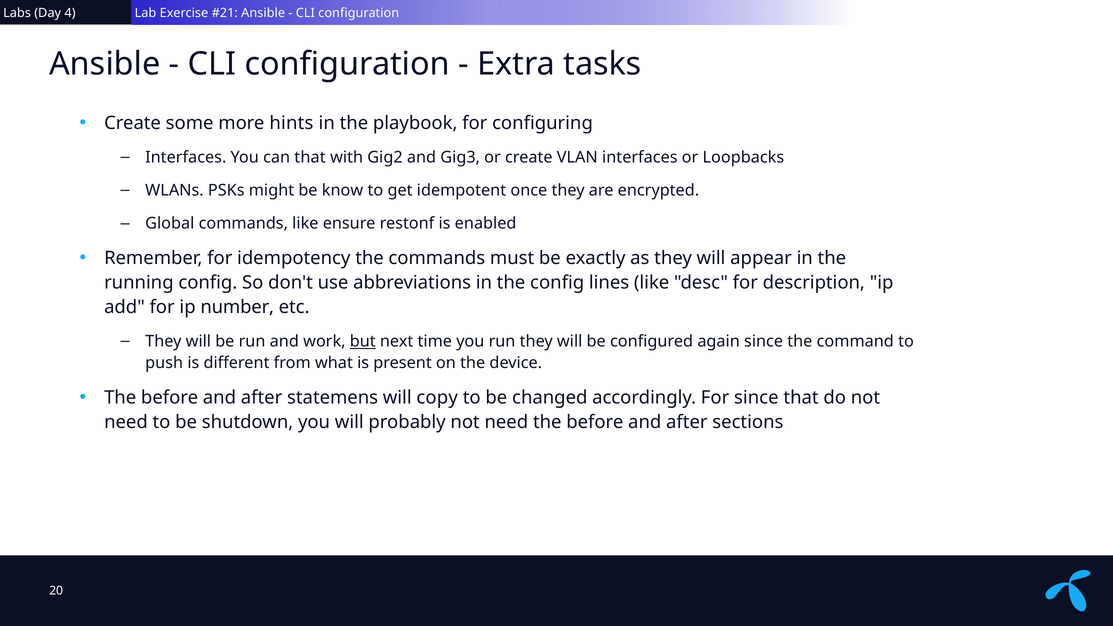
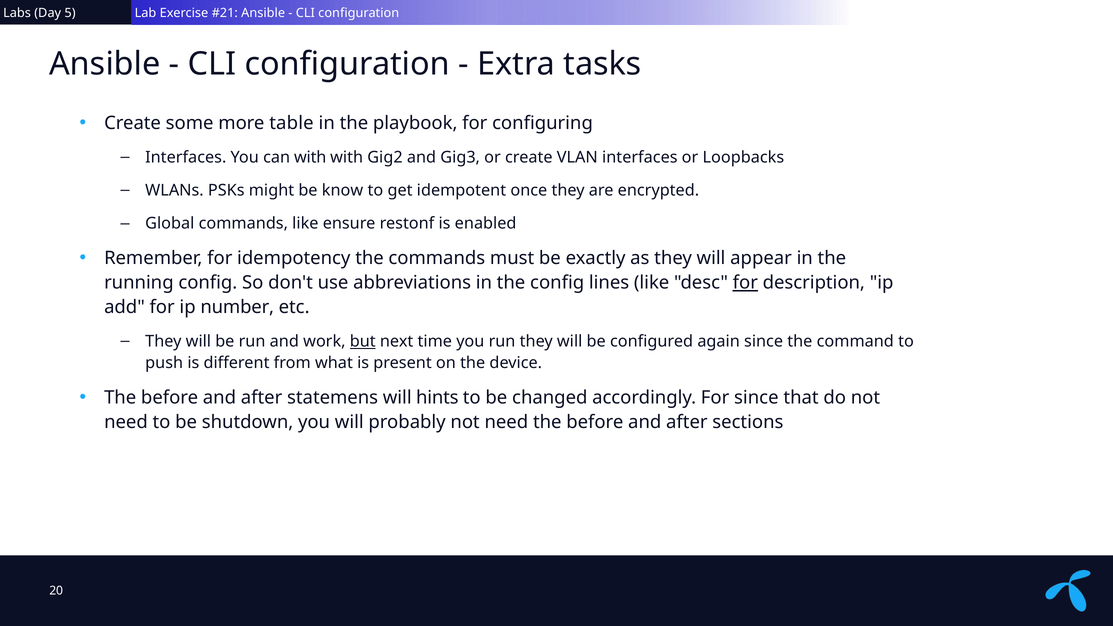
4: 4 -> 5
hints: hints -> table
can that: that -> with
for at (745, 283) underline: none -> present
copy: copy -> hints
